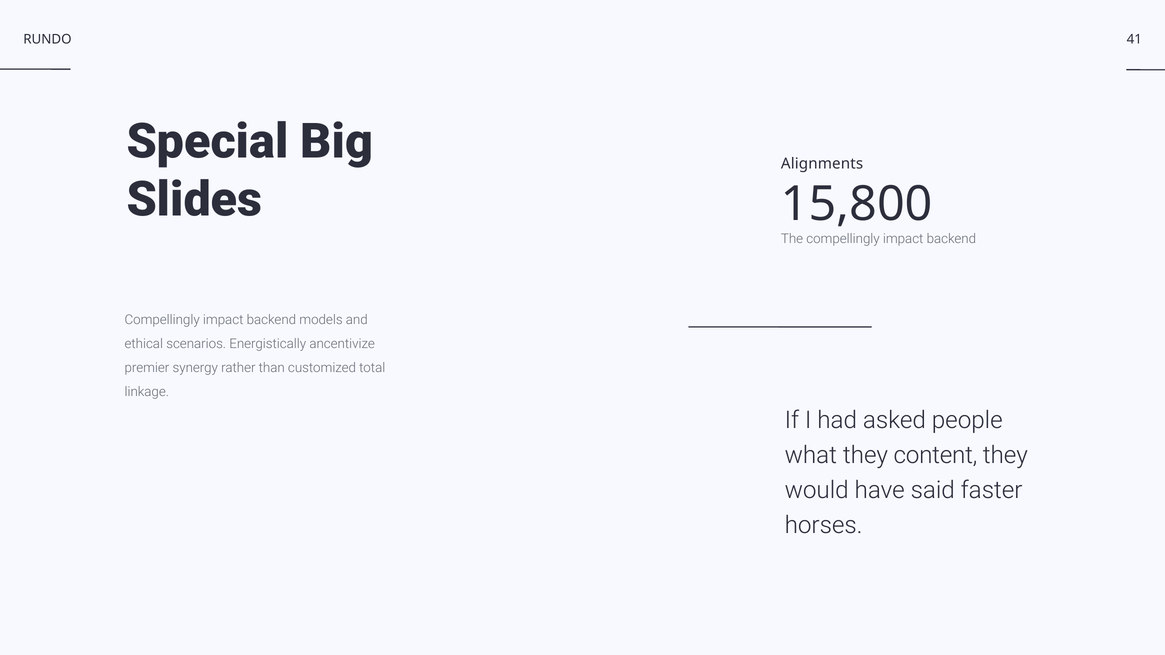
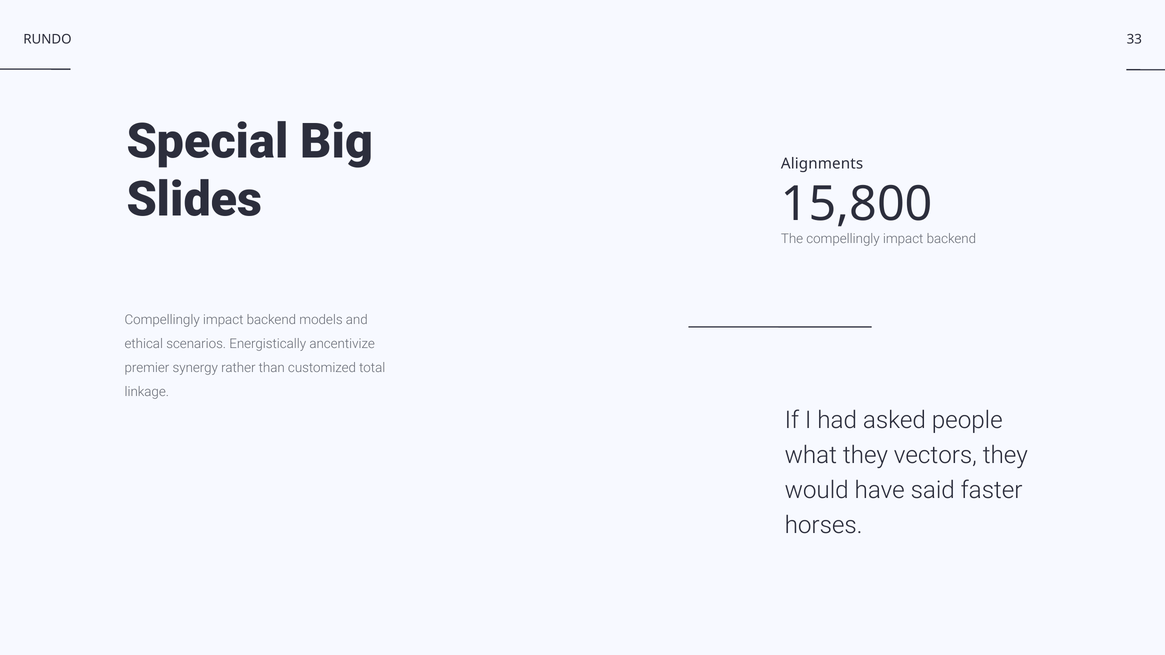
41: 41 -> 33
content: content -> vectors
